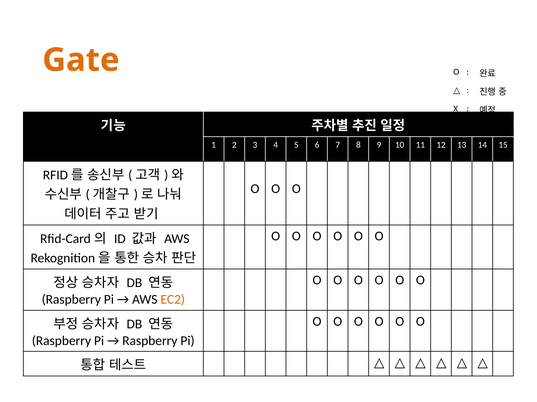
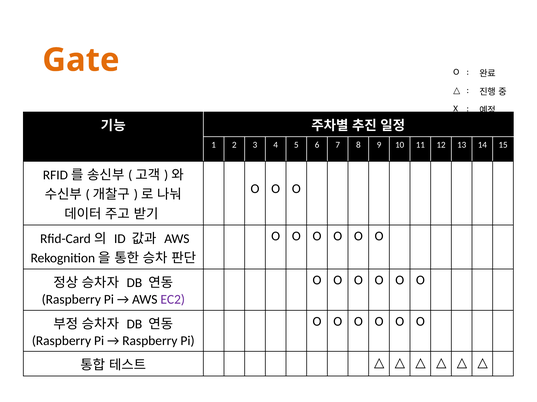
EC2 colour: orange -> purple
